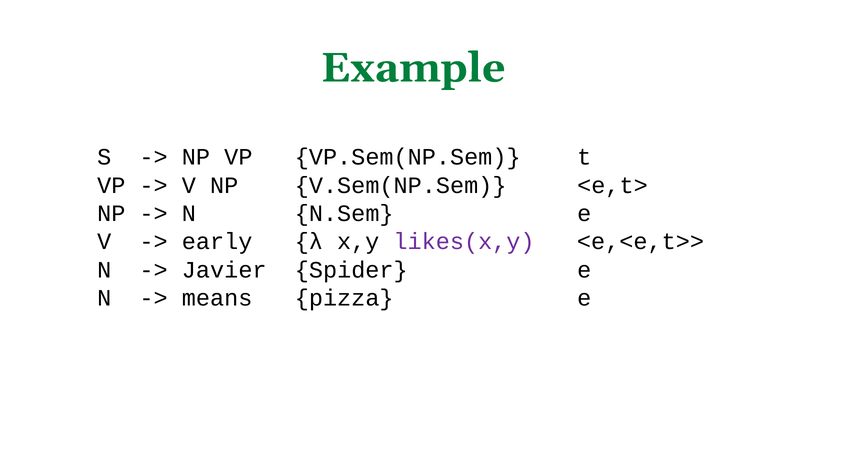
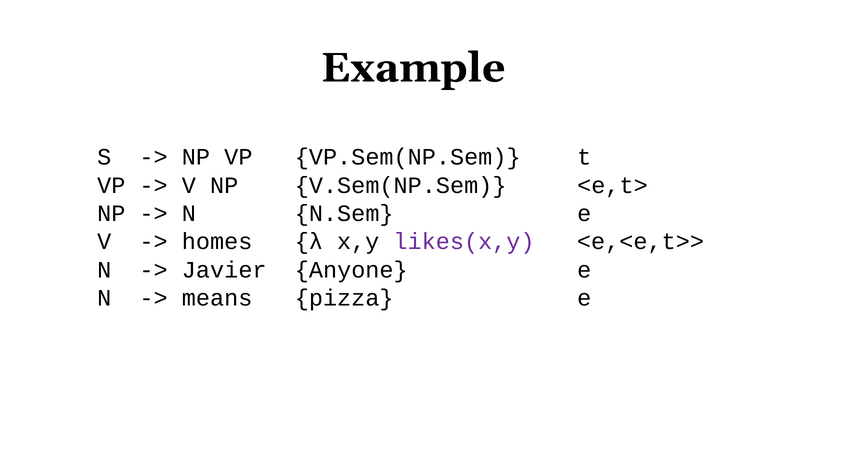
Example colour: green -> black
early: early -> homes
Spider: Spider -> Anyone
